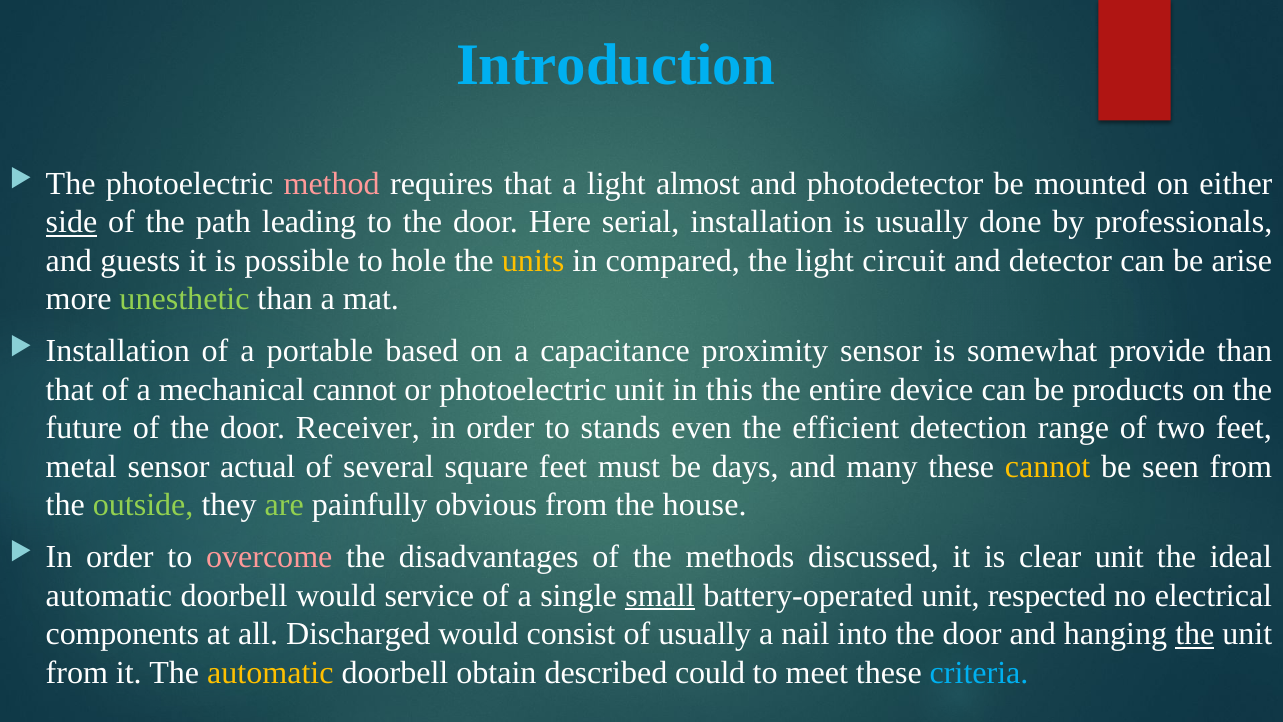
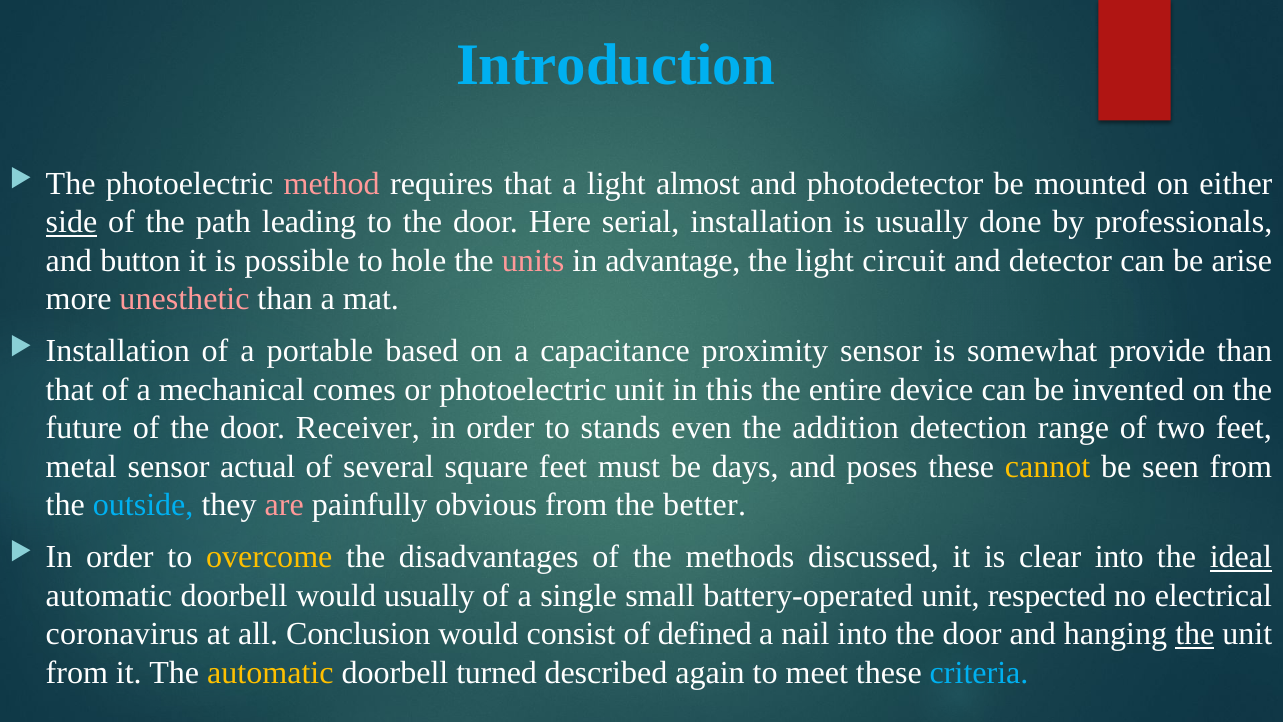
guests: guests -> button
units colour: yellow -> pink
compared: compared -> advantage
unesthetic colour: light green -> pink
mechanical cannot: cannot -> comes
products: products -> invented
efficient: efficient -> addition
many: many -> poses
outside colour: light green -> light blue
are colour: light green -> pink
house: house -> better
overcome colour: pink -> yellow
clear unit: unit -> into
ideal underline: none -> present
would service: service -> usually
small underline: present -> none
components: components -> coronavirus
Discharged: Discharged -> Conclusion
of usually: usually -> defined
obtain: obtain -> turned
could: could -> again
